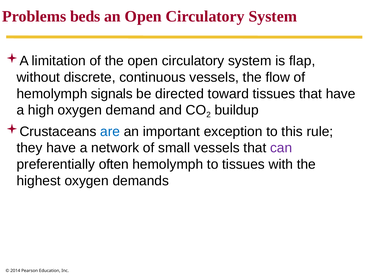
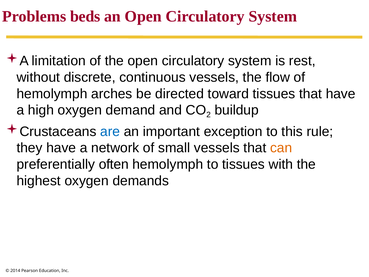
flap: flap -> rest
signals: signals -> arches
can colour: purple -> orange
